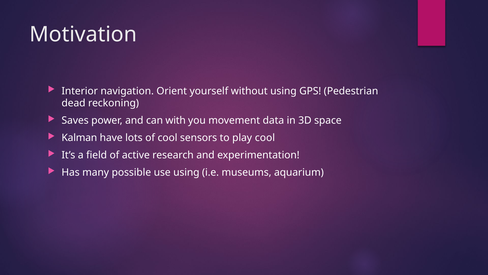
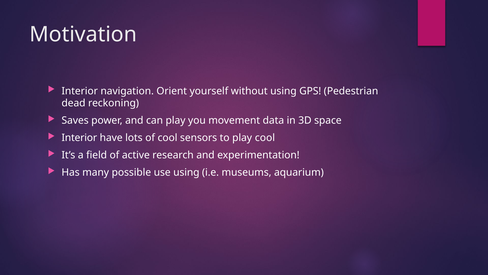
can with: with -> play
Kalman at (79, 138): Kalman -> Interior
